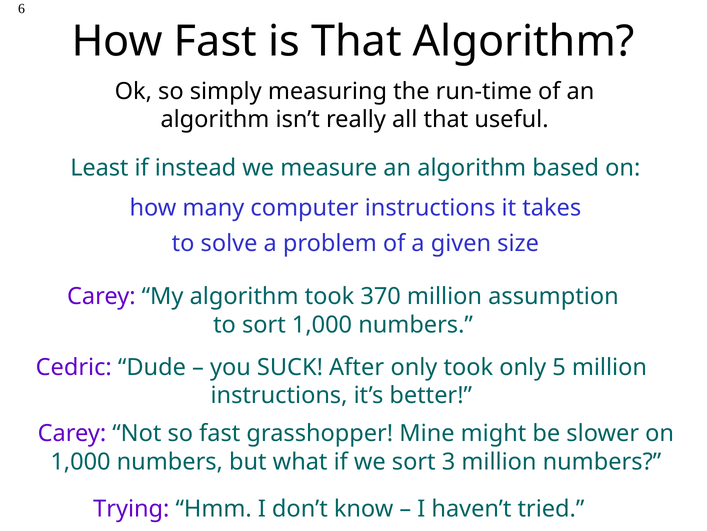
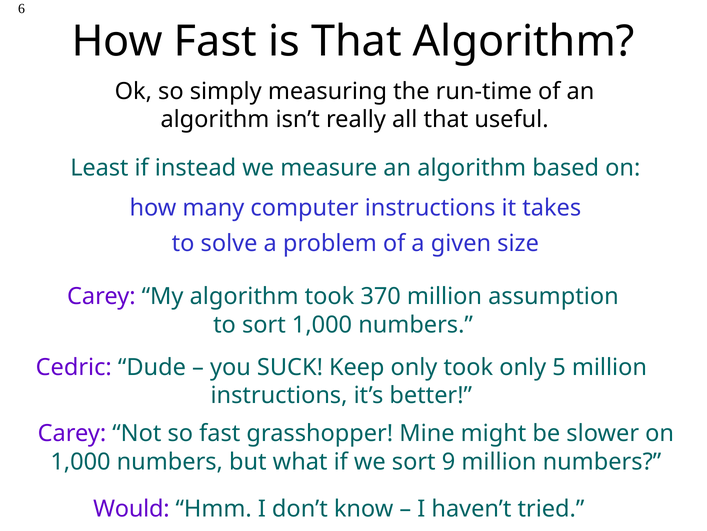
After: After -> Keep
3: 3 -> 9
Trying: Trying -> Would
